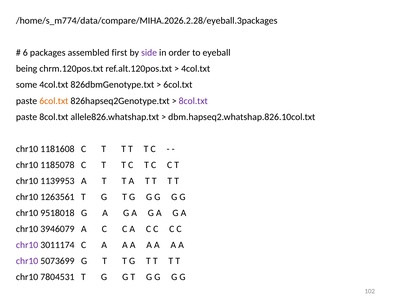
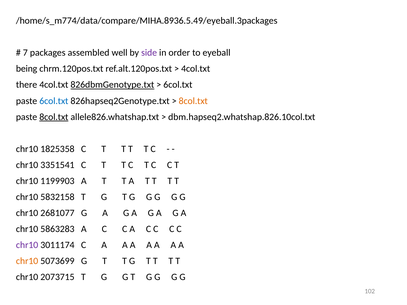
/home/s_m774/data/compare/MIHA.2026.2.28/eyeball.3packages: /home/s_m774/data/compare/MIHA.2026.2.28/eyeball.3packages -> /home/s_m774/data/compare/MIHA.8936.5.49/eyeball.3packages
6: 6 -> 7
first: first -> well
some: some -> there
826dbmGenotype.txt underline: none -> present
6col.txt at (54, 101) colour: orange -> blue
8col.txt at (193, 101) colour: purple -> orange
8col.txt at (54, 117) underline: none -> present
1181608: 1181608 -> 1825358
1185078: 1185078 -> 3351541
1139953: 1139953 -> 1199903
1263561: 1263561 -> 5832158
9518018: 9518018 -> 2681077
3946079: 3946079 -> 5863283
chr10 at (27, 261) colour: purple -> orange
7804531: 7804531 -> 2073715
